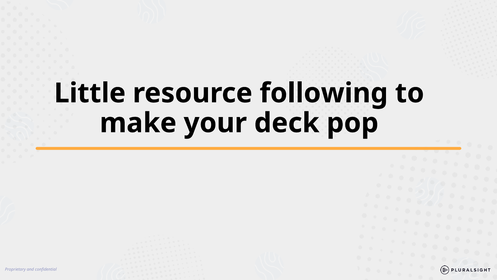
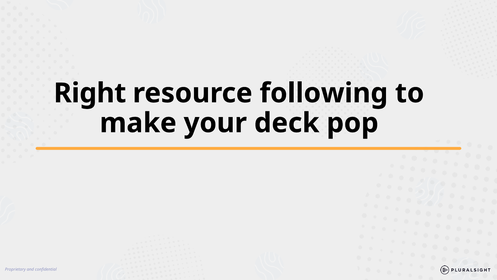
Little: Little -> Right
